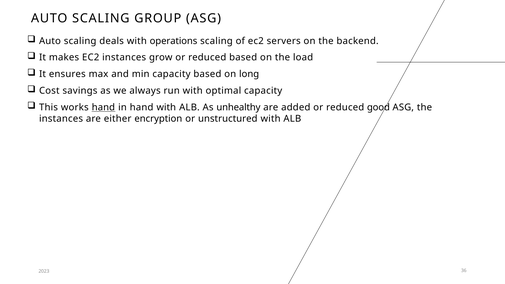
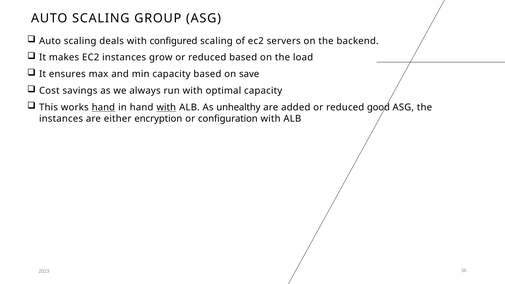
operations: operations -> configured
long: long -> save
with at (166, 107) underline: none -> present
unstructured: unstructured -> configuration
